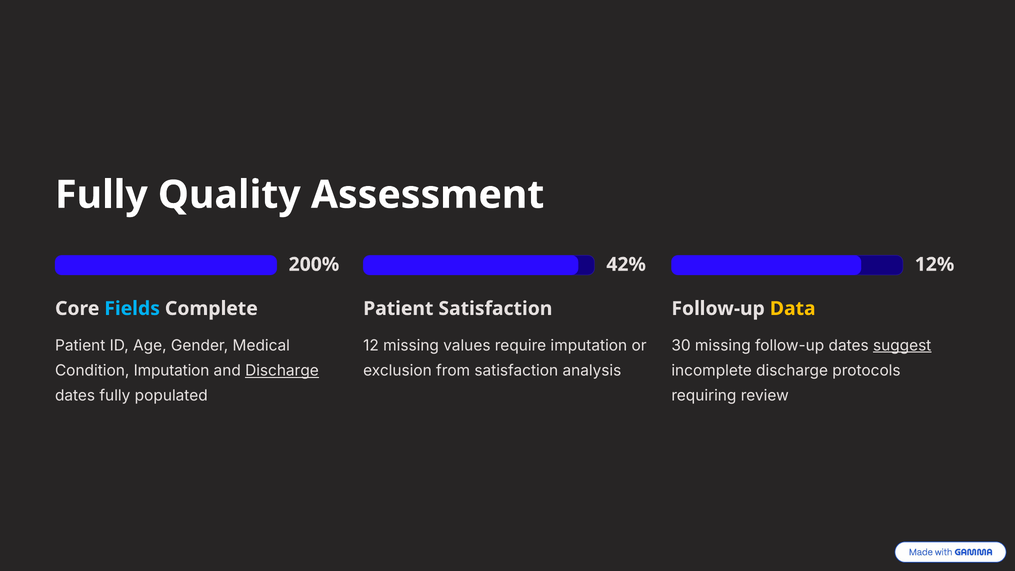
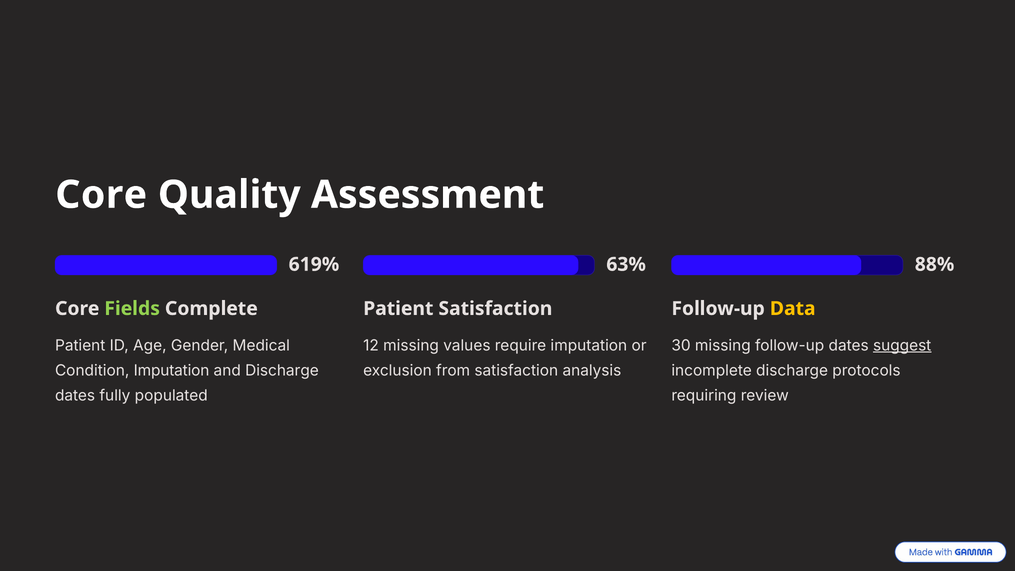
Fully at (101, 195): Fully -> Core
200%: 200% -> 619%
42%: 42% -> 63%
12%: 12% -> 88%
Fields colour: light blue -> light green
Discharge at (282, 371) underline: present -> none
